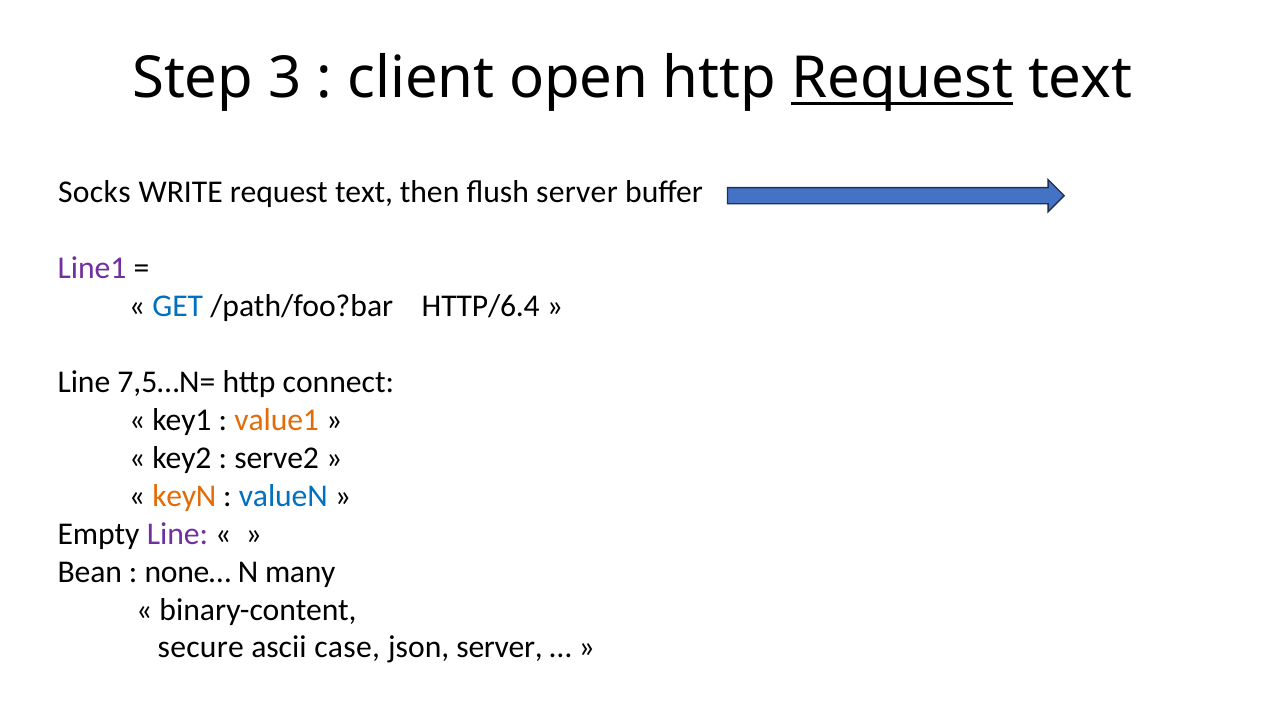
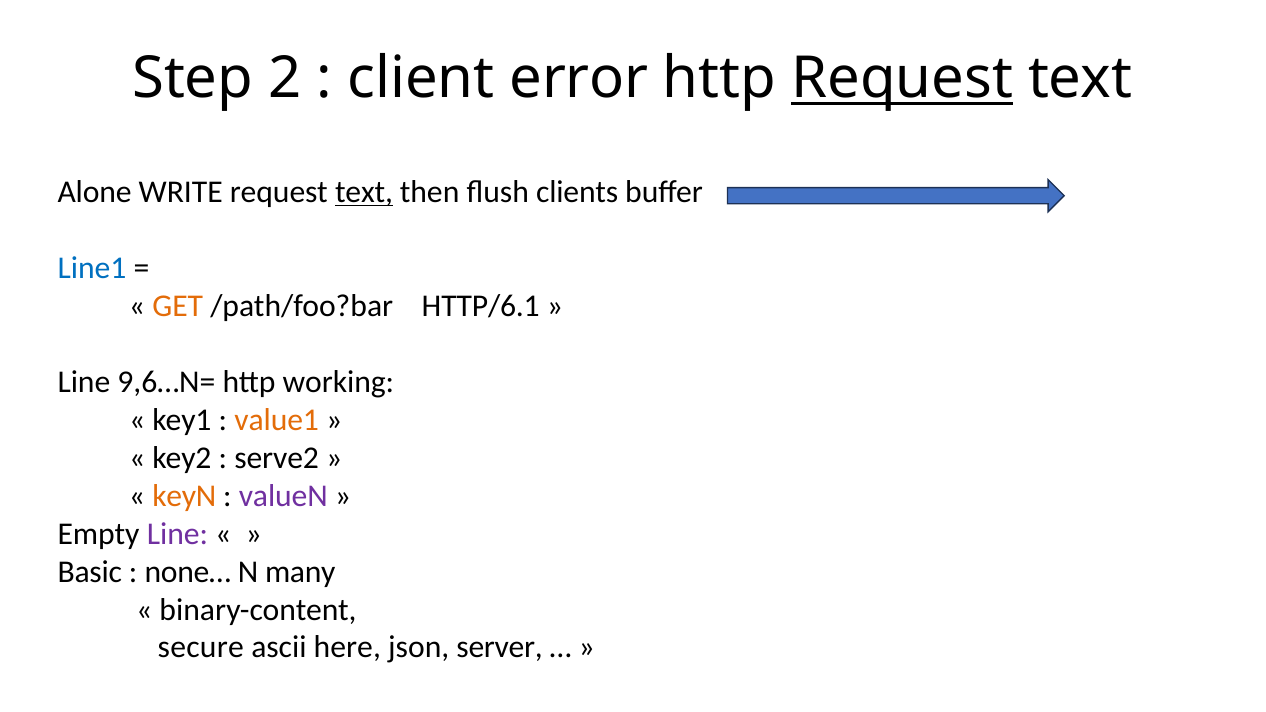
3: 3 -> 2
open: open -> error
Socks: Socks -> Alone
text at (364, 192) underline: none -> present
flush server: server -> clients
Line1 colour: purple -> blue
GET colour: blue -> orange
HTTP/6.4: HTTP/6.4 -> HTTP/6.1
7,5…N=: 7,5…N= -> 9,6…N=
connect: connect -> working
valueN colour: blue -> purple
Bean: Bean -> Basic
case: case -> here
